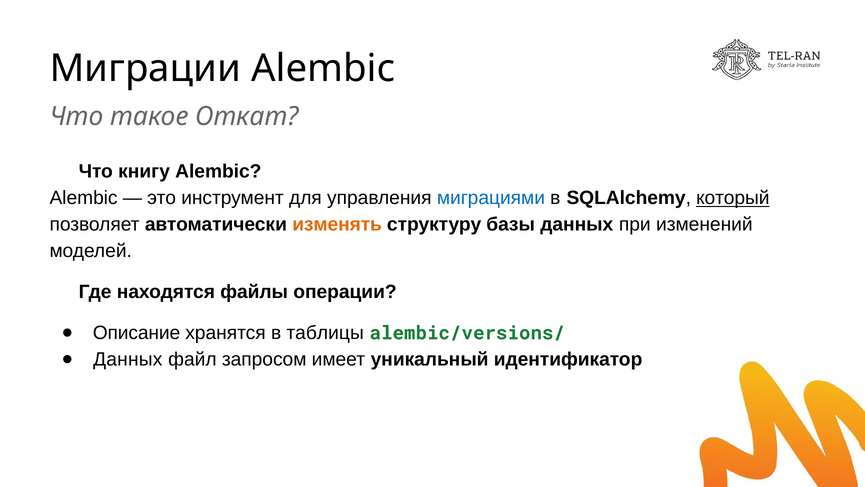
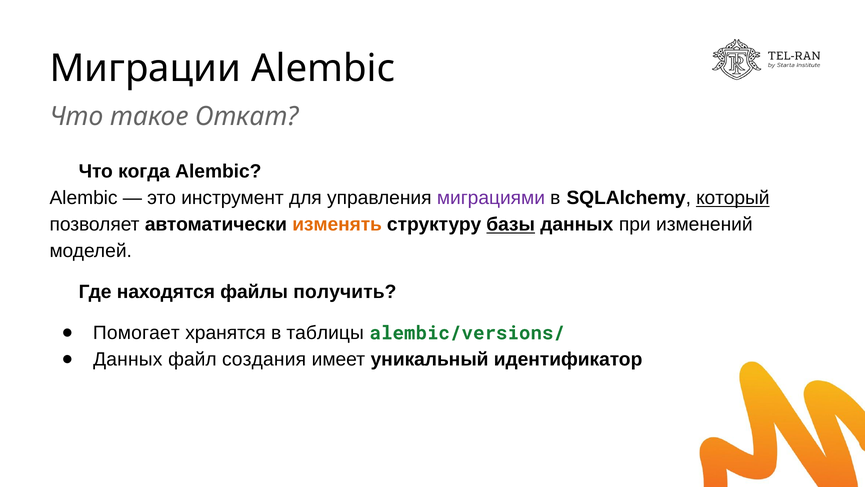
книгу: книгу -> когда
миграциями colour: blue -> purple
базы underline: none -> present
операции: операции -> получить
Описание: Описание -> Помогает
запросом: запросом -> создания
